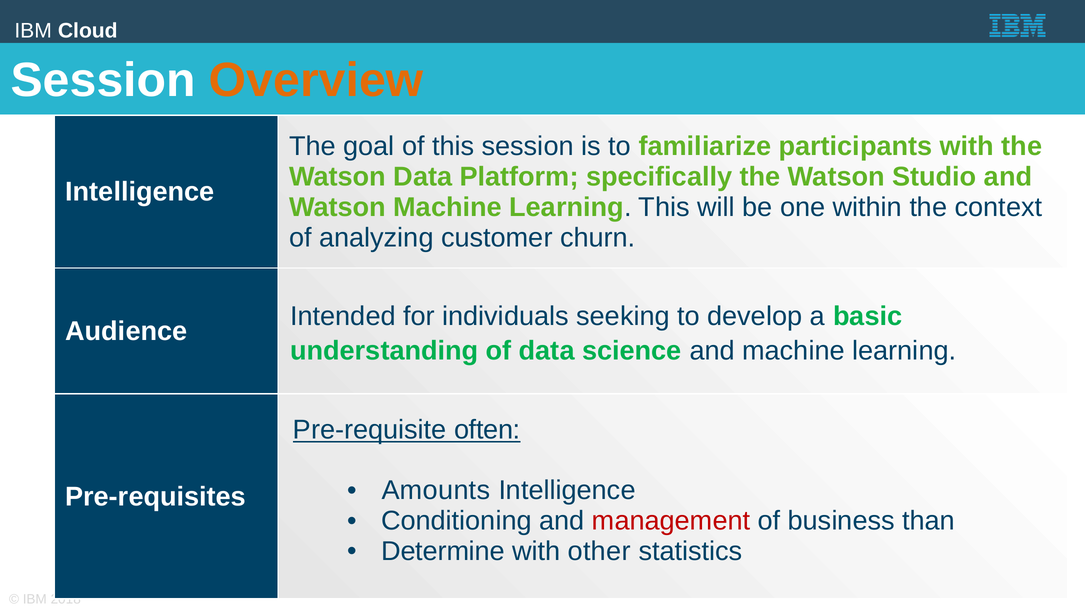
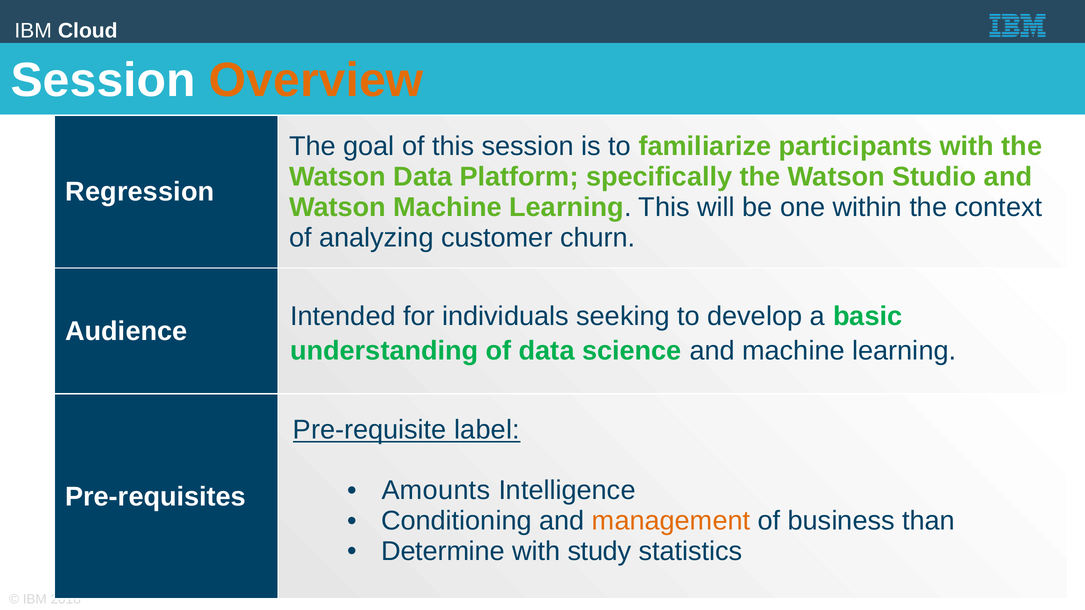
Intelligence at (140, 192): Intelligence -> Regression
often: often -> label
management colour: red -> orange
other: other -> study
